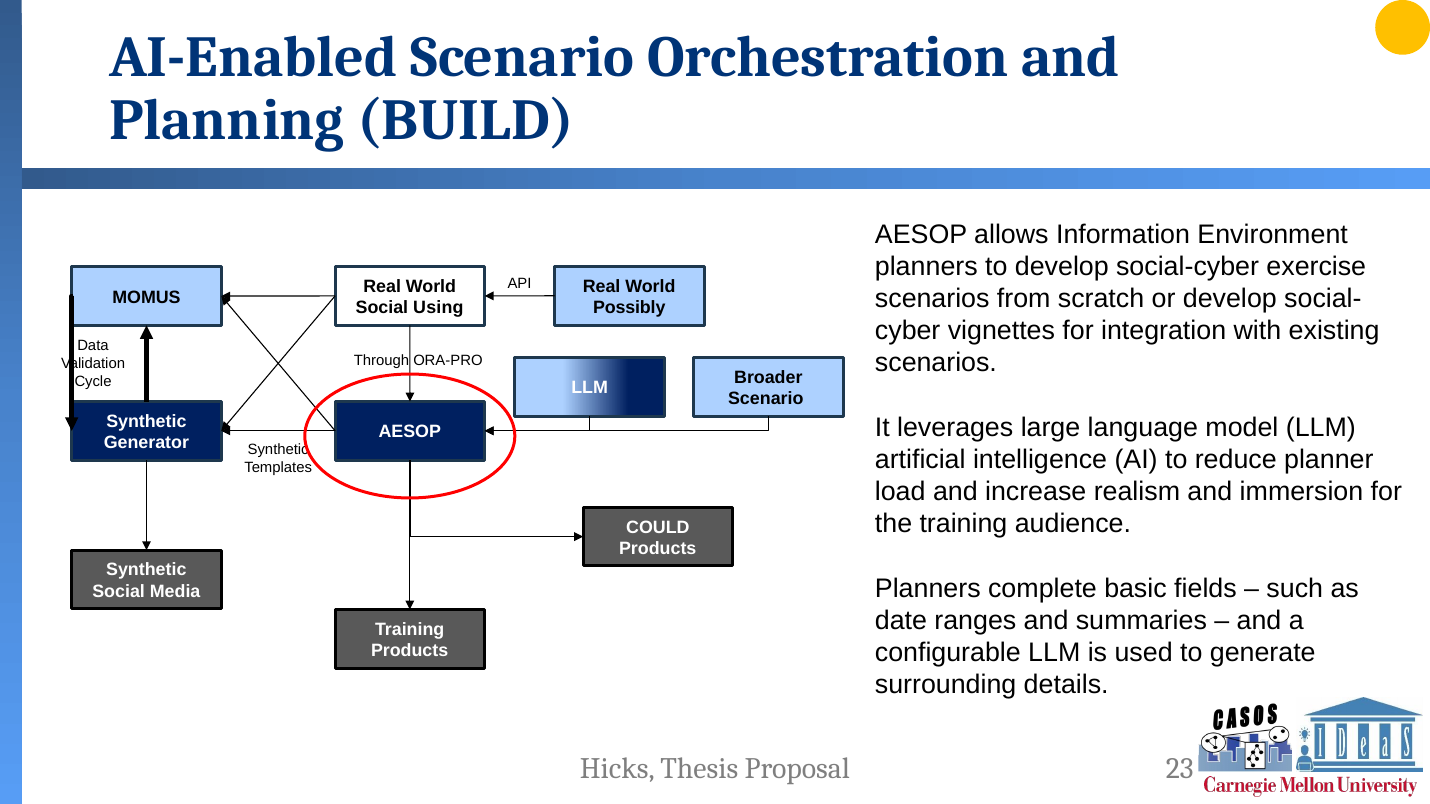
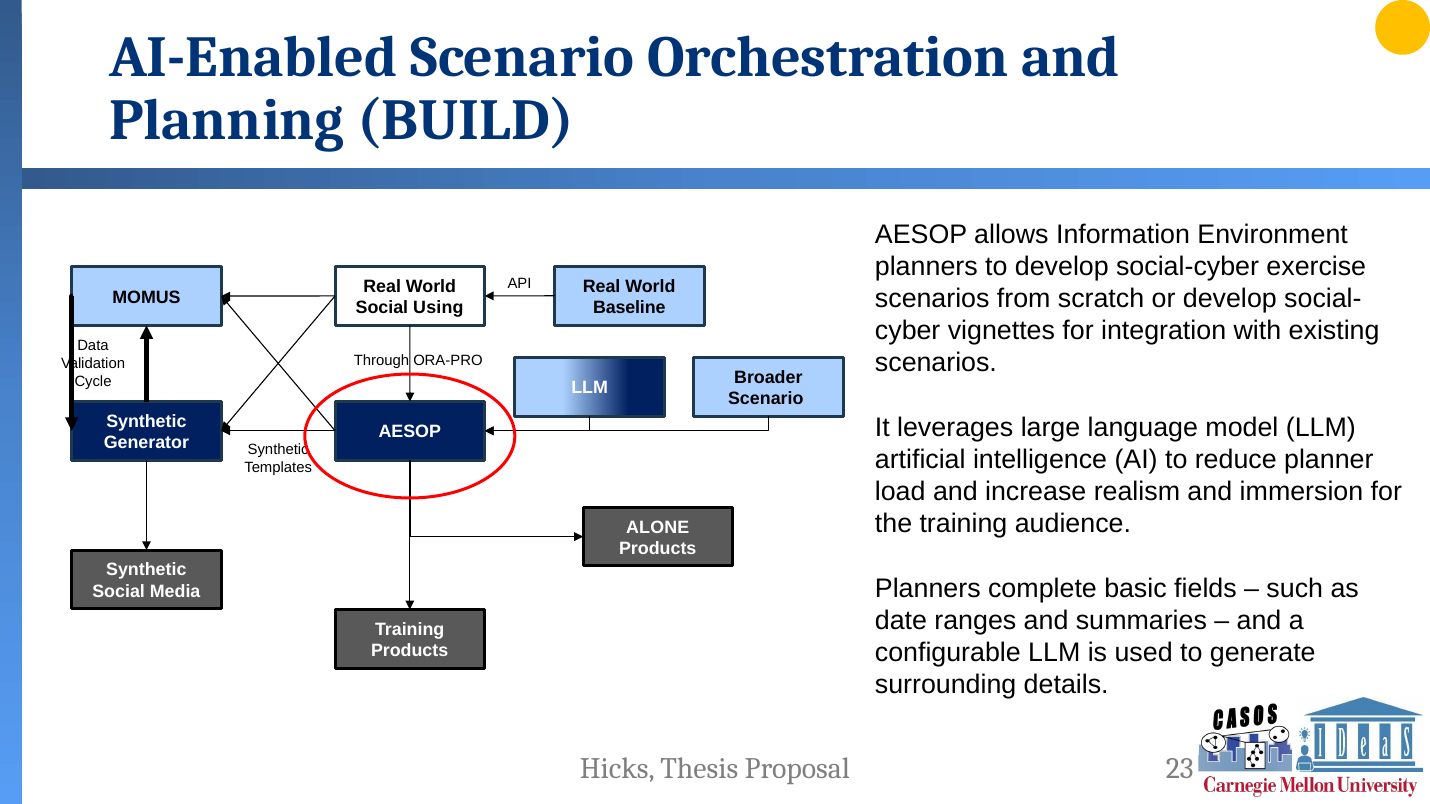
Possibly: Possibly -> Baseline
COULD: COULD -> ALONE
